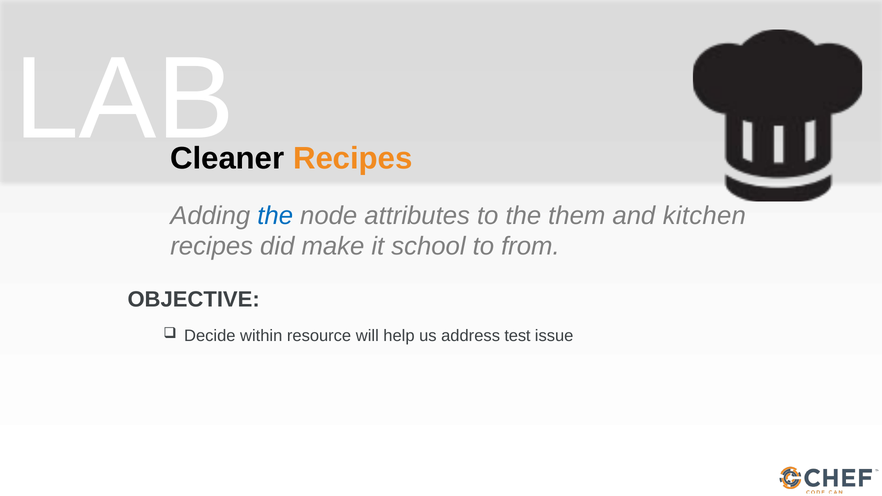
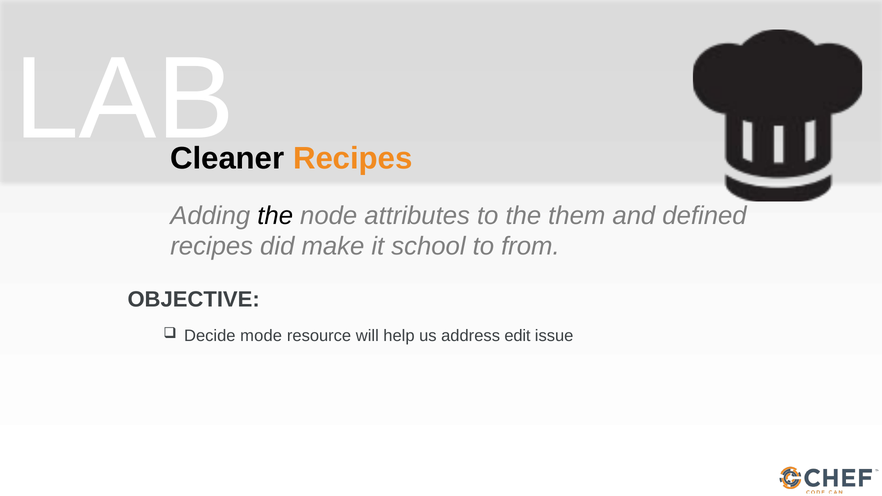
the at (275, 216) colour: blue -> black
kitchen: kitchen -> defined
within: within -> mode
test: test -> edit
